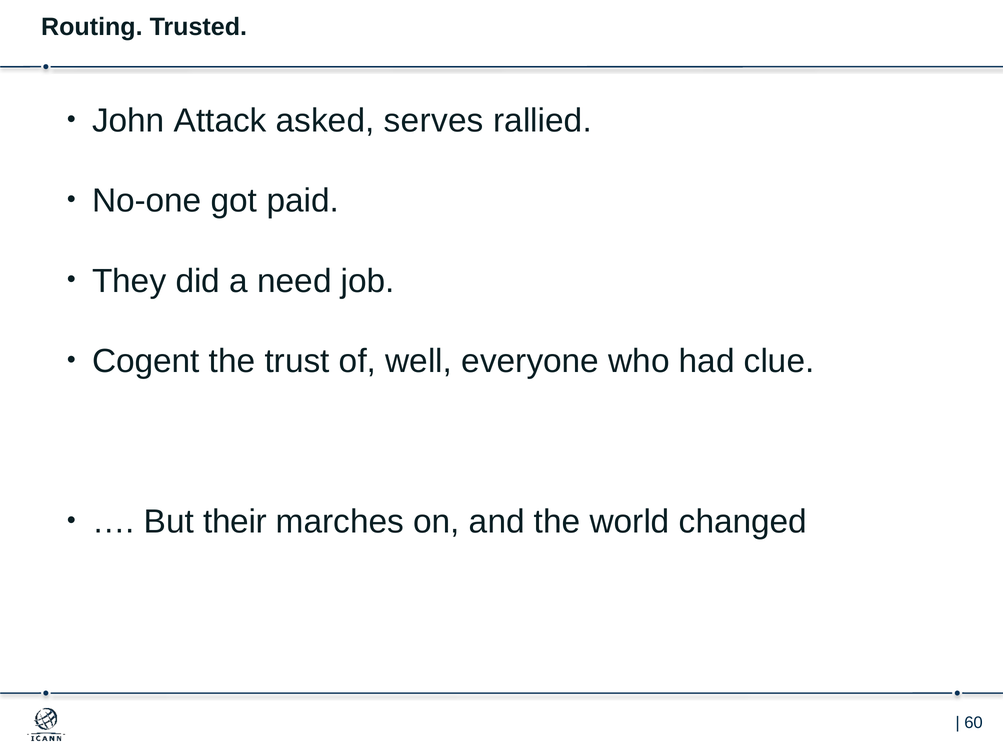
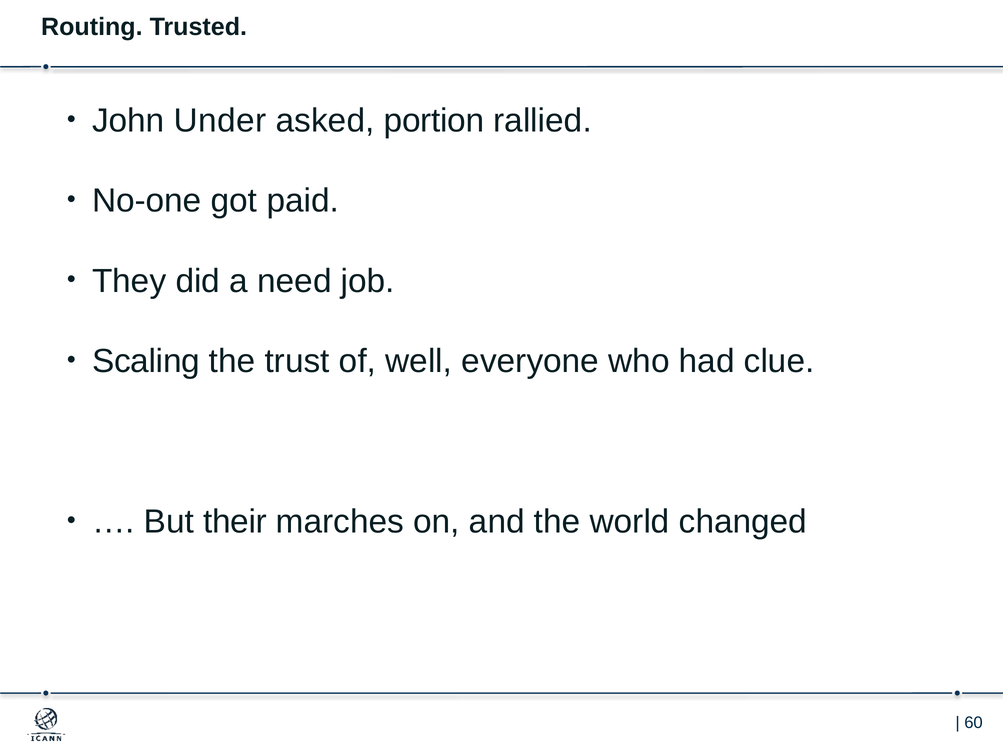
Attack: Attack -> Under
serves: serves -> portion
Cogent: Cogent -> Scaling
